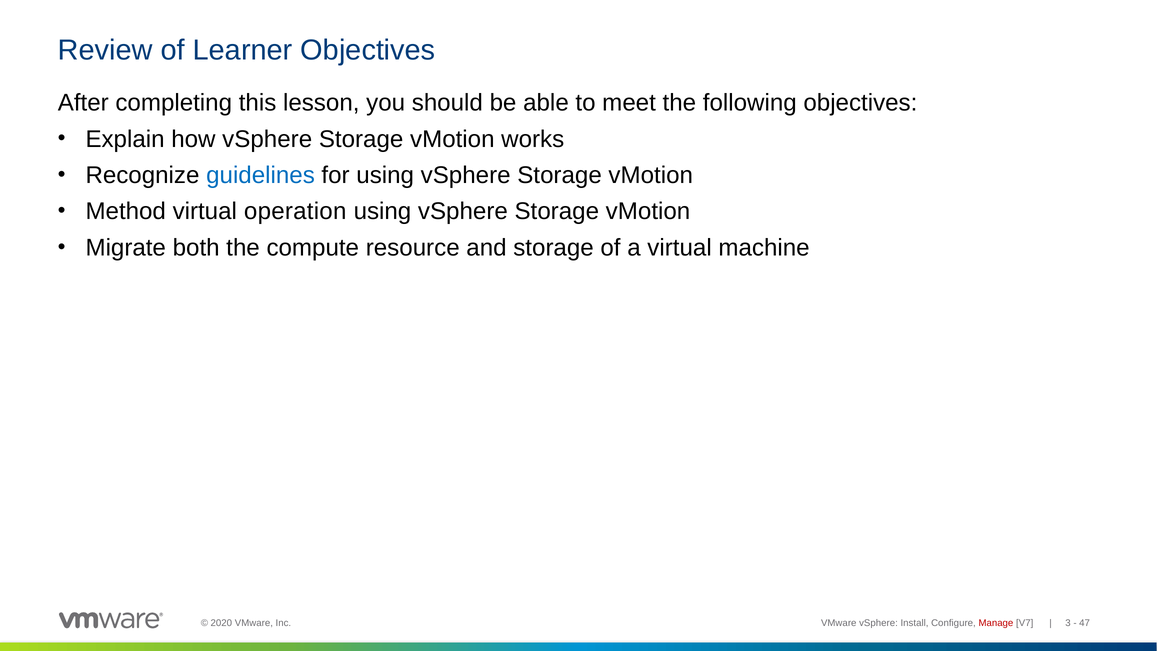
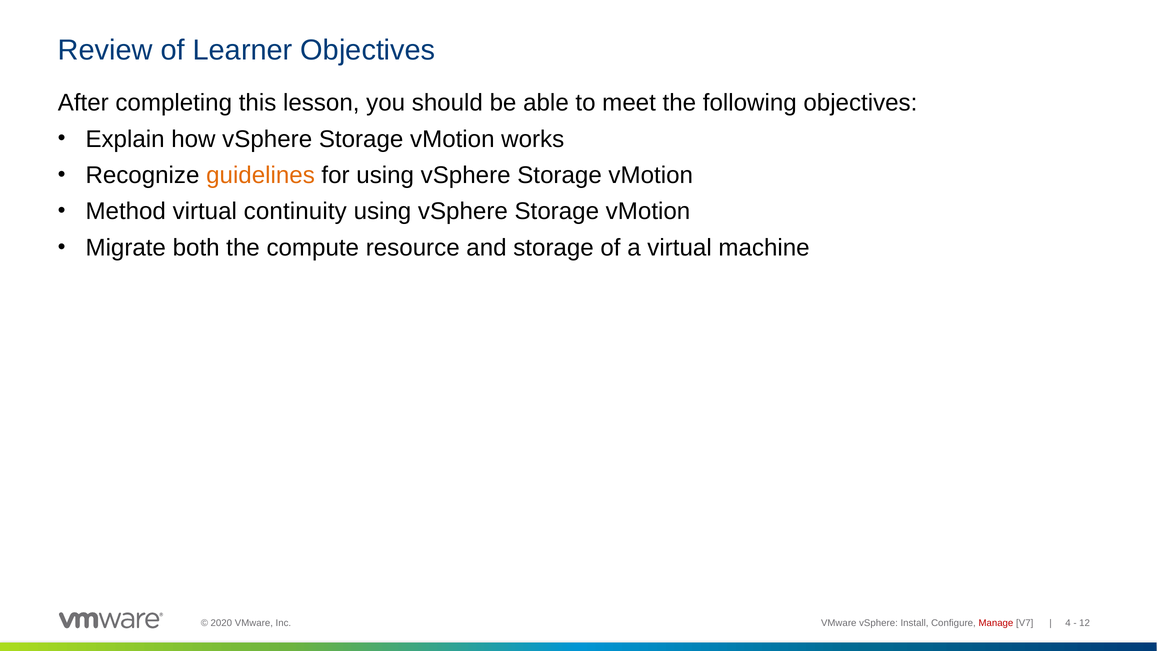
guidelines colour: blue -> orange
operation: operation -> continuity
3: 3 -> 4
47: 47 -> 12
